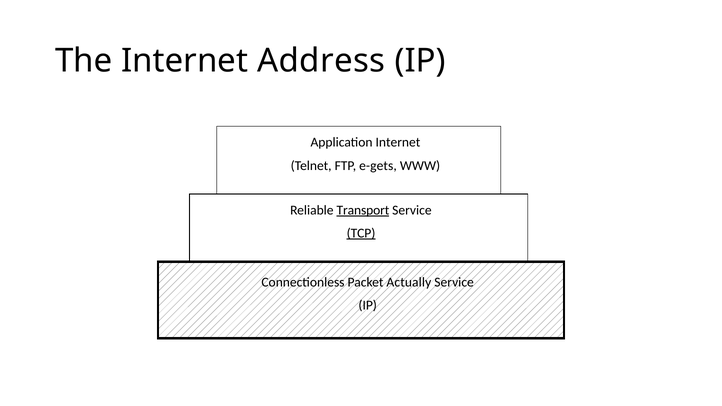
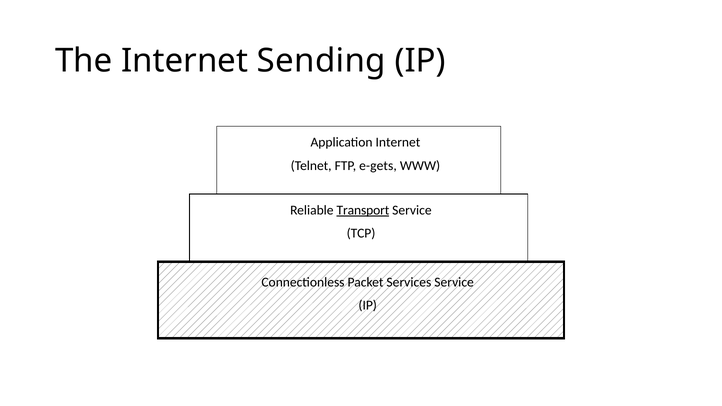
Address: Address -> Sending
TCP underline: present -> none
Actually: Actually -> Services
